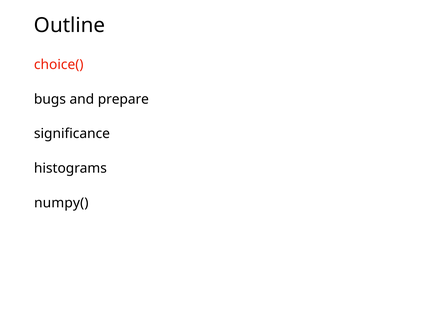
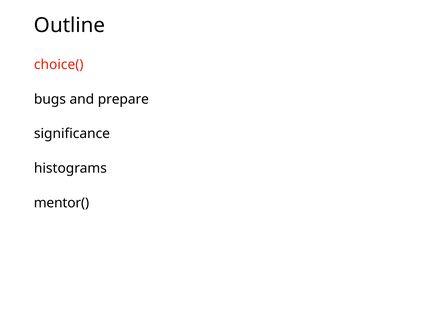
numpy(: numpy( -> mentor(
